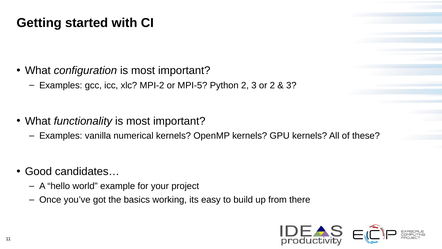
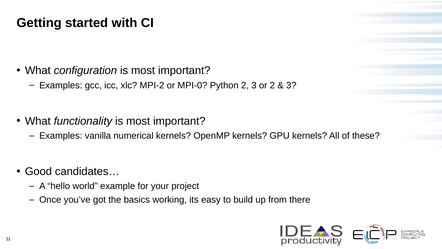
MPI-5: MPI-5 -> MPI-0
